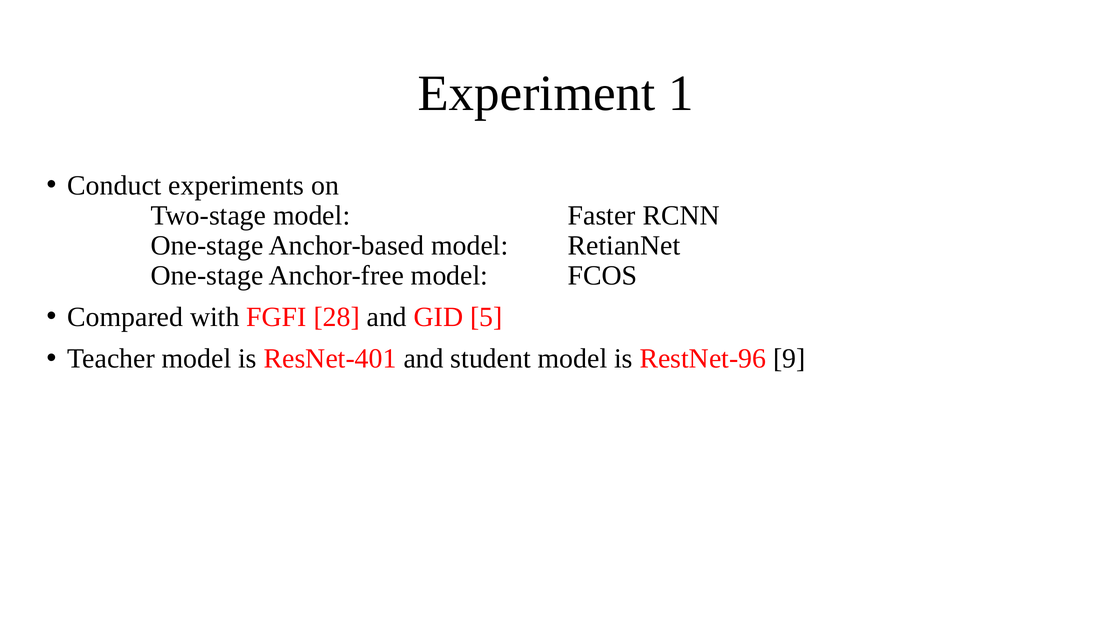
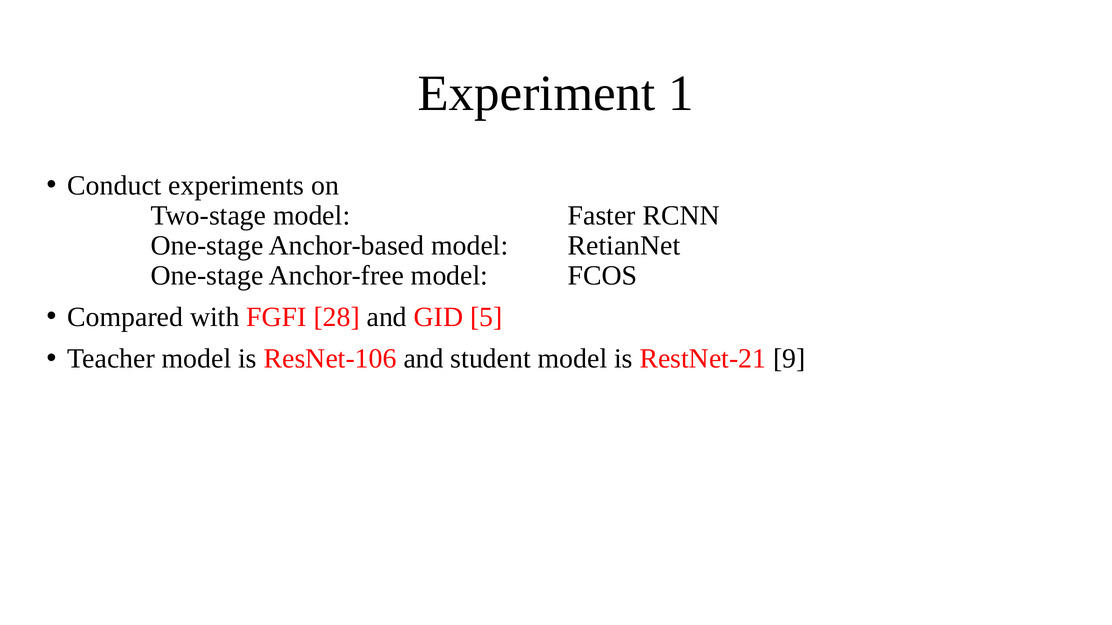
ResNet-401: ResNet-401 -> ResNet-106
RestNet-96: RestNet-96 -> RestNet-21
